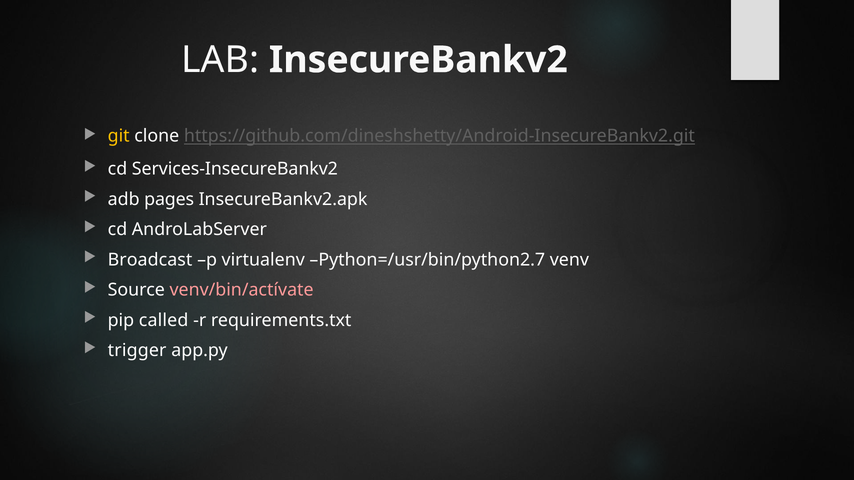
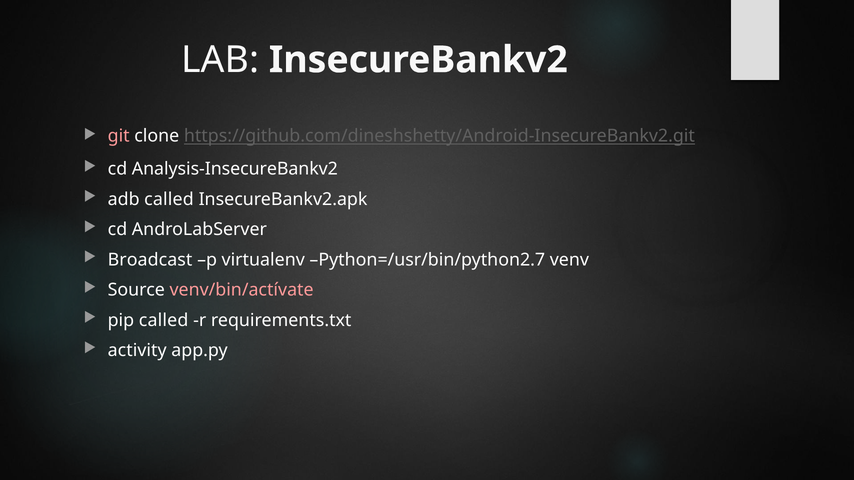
git colour: yellow -> pink
Services-InsecureBankv2: Services-InsecureBankv2 -> Analysis-InsecureBankv2
adb pages: pages -> called
trigger: trigger -> activity
